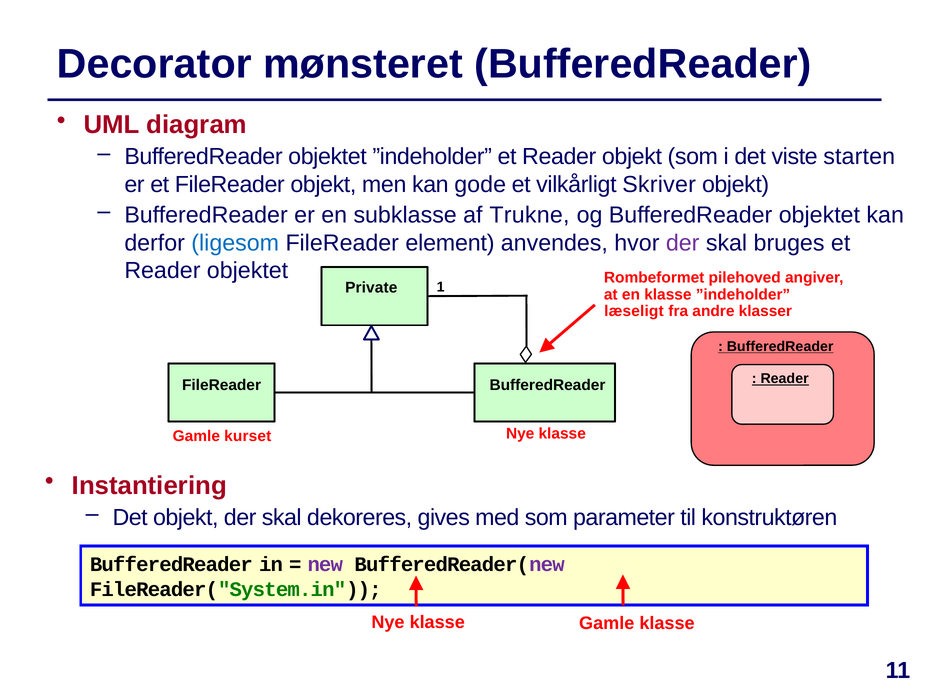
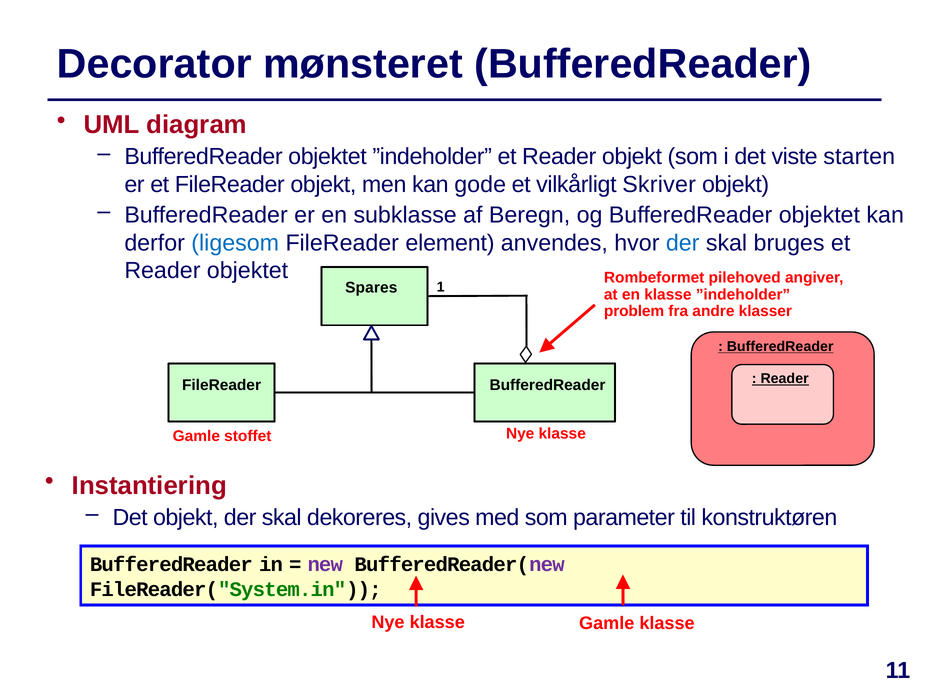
Trukne: Trukne -> Beregn
der at (683, 243) colour: purple -> blue
Private: Private -> Spares
læseligt: læseligt -> problem
kurset: kurset -> stoffet
